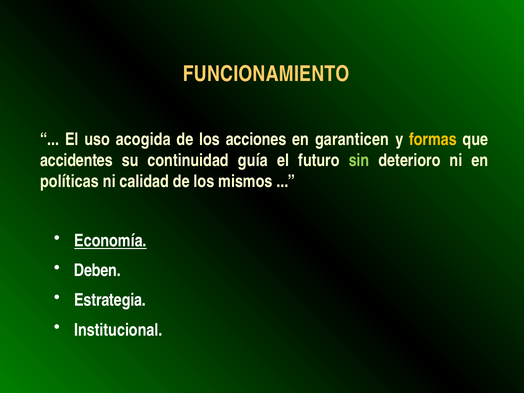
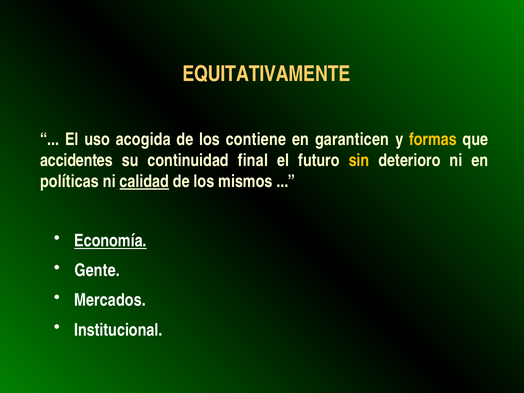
FUNCIONAMIENTO: FUNCIONAMIENTO -> EQUITATIVAMENTE
acciones: acciones -> contiene
guía: guía -> final
sin colour: light green -> yellow
calidad underline: none -> present
Deben: Deben -> Gente
Estrategia: Estrategia -> Mercados
